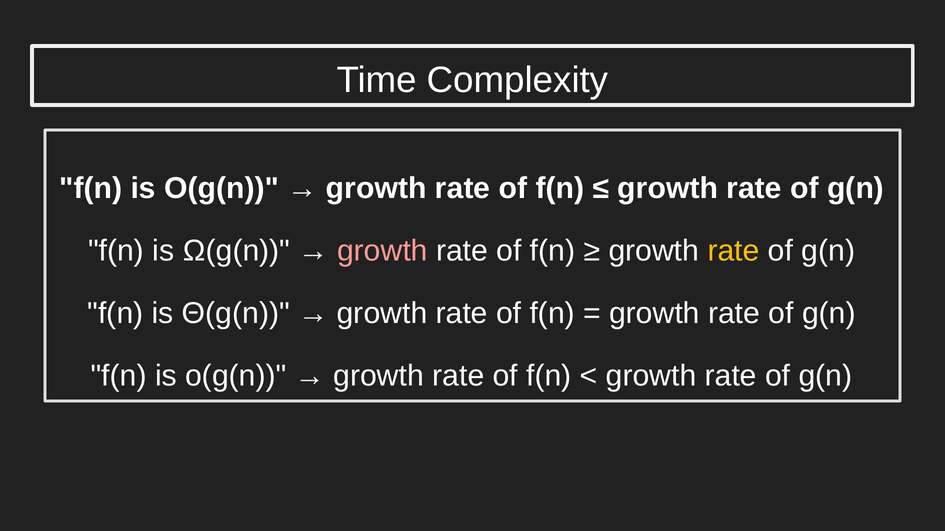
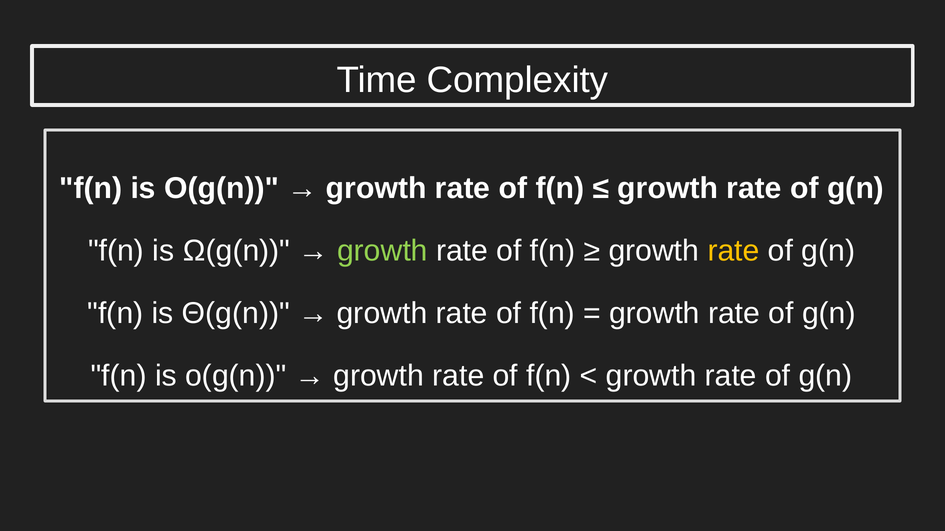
growth at (382, 251) colour: pink -> light green
